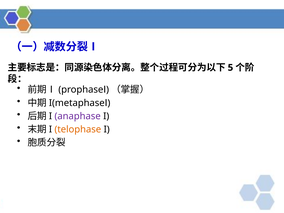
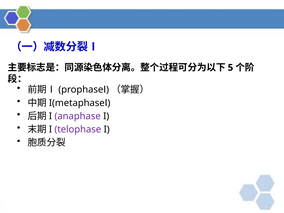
telophase colour: orange -> purple
